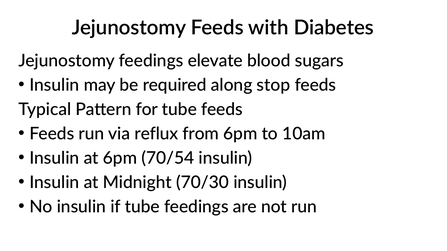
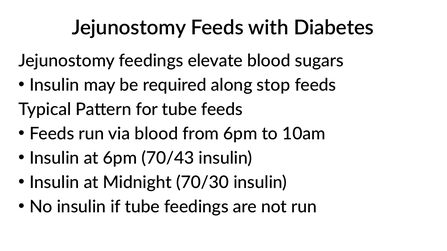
via reflux: reflux -> blood
70/54: 70/54 -> 70/43
